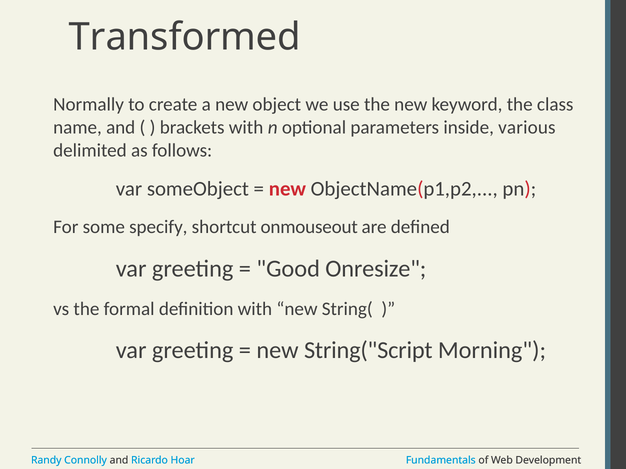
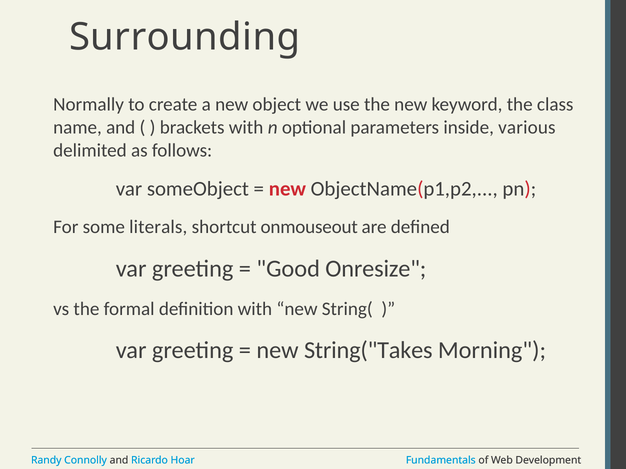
Transformed: Transformed -> Surrounding
specify: specify -> literals
String("Script: String("Script -> String("Takes
